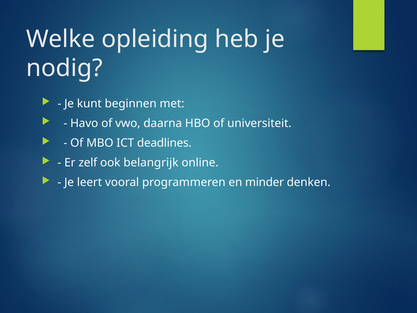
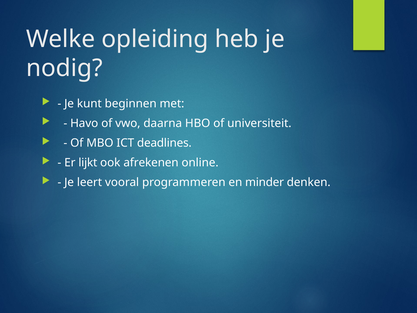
zelf: zelf -> lijkt
belangrijk: belangrijk -> afrekenen
